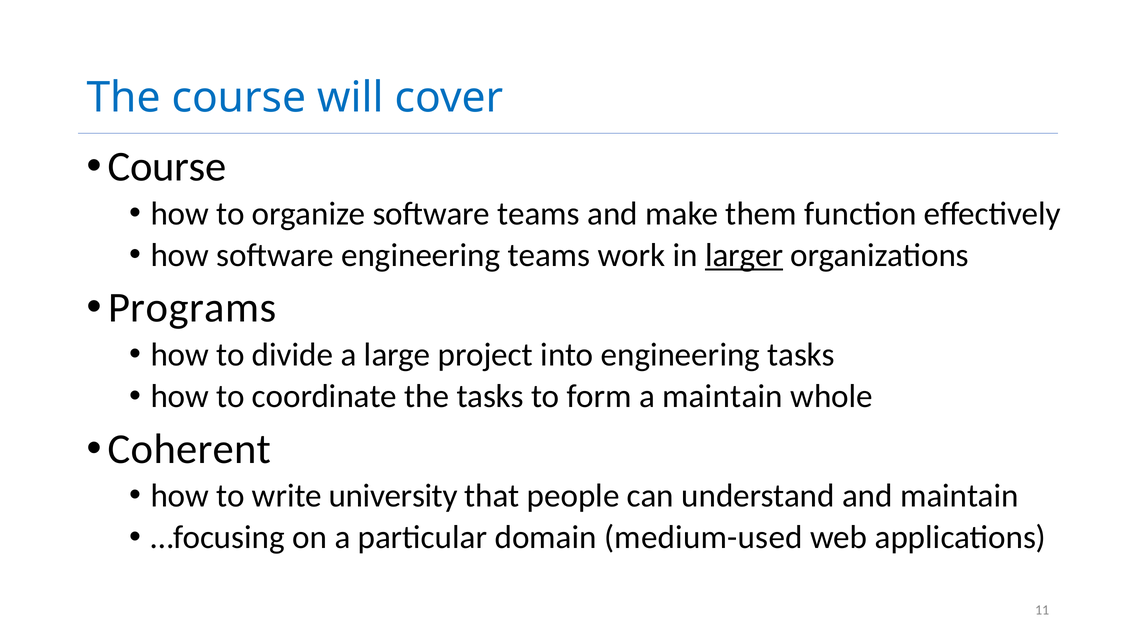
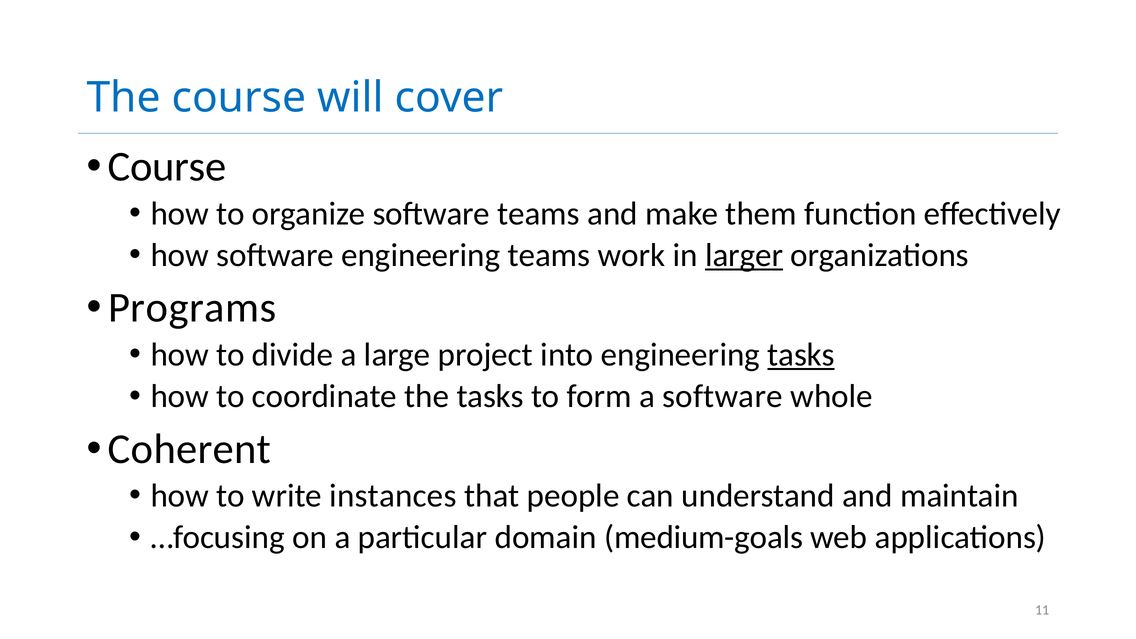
tasks at (801, 355) underline: none -> present
a maintain: maintain -> software
university: university -> instances
medium-used: medium-used -> medium-goals
